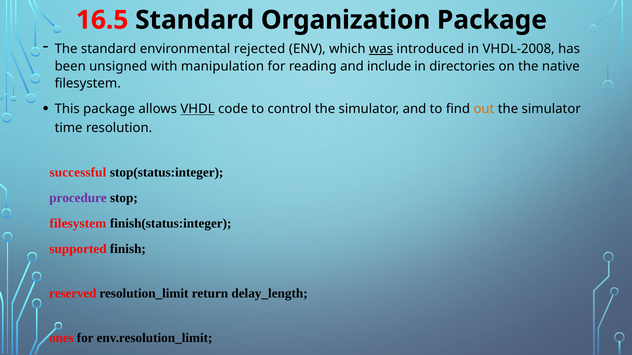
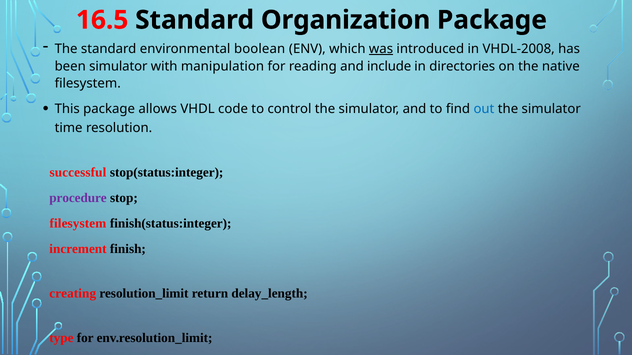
rejected: rejected -> boolean
been unsigned: unsigned -> simulator
VHDL underline: present -> none
out colour: orange -> blue
supported: supported -> increment
reserved: reserved -> creating
ones: ones -> type
